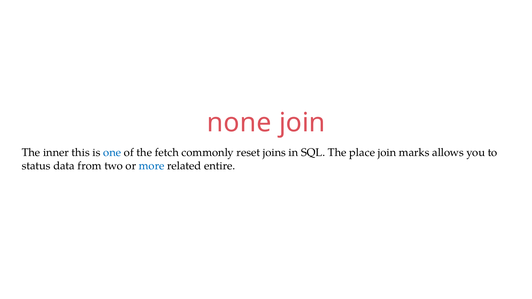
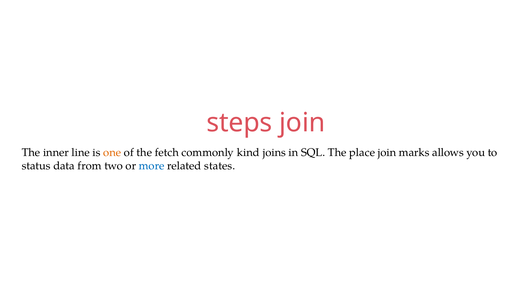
none: none -> steps
this: this -> line
one colour: blue -> orange
reset: reset -> kind
entire: entire -> states
